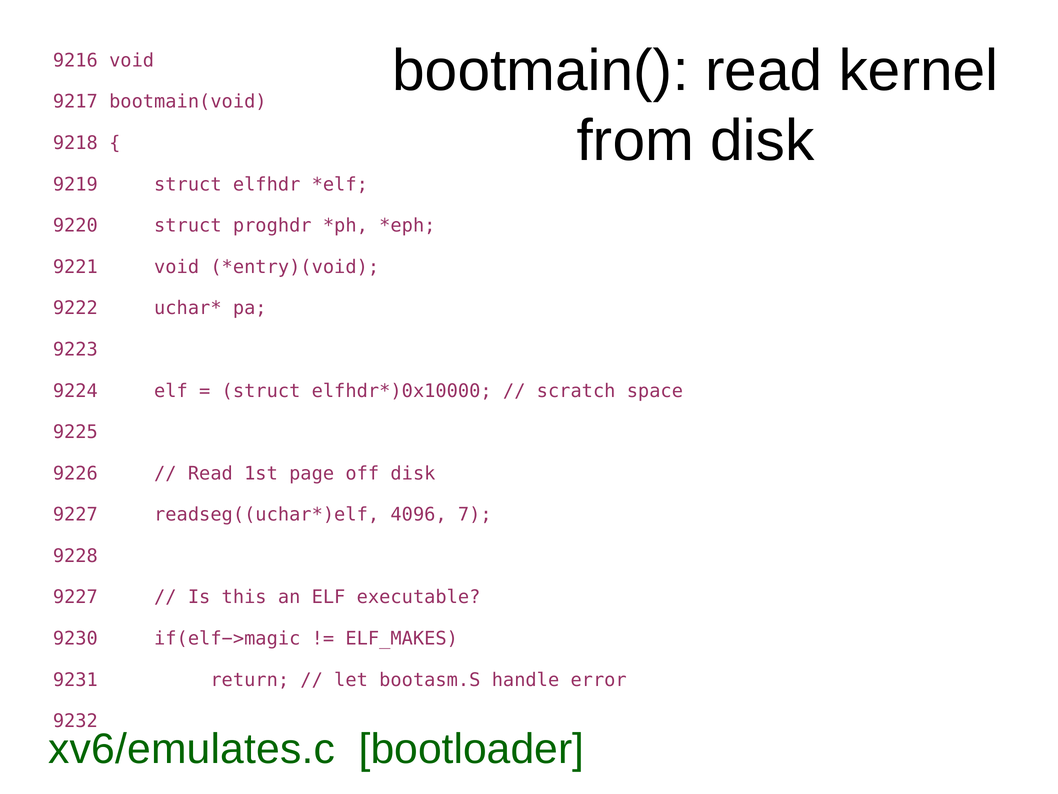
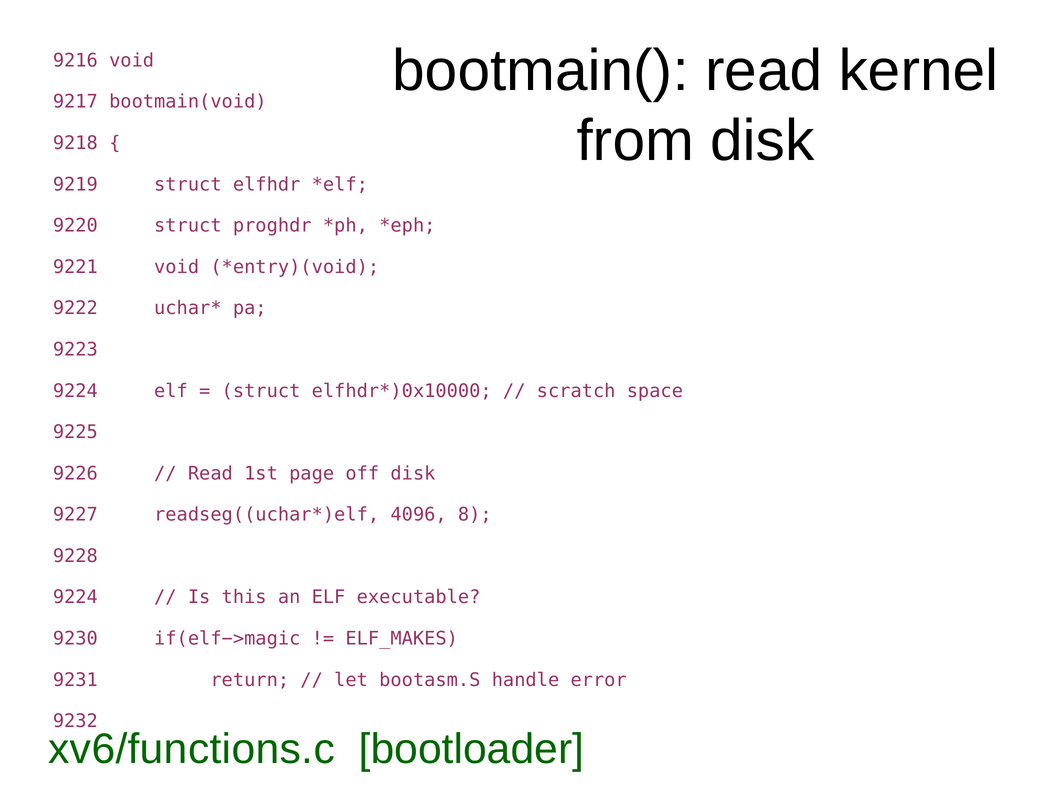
7: 7 -> 8
9227 at (75, 597): 9227 -> 9224
xv6/emulates.c: xv6/emulates.c -> xv6/functions.c
